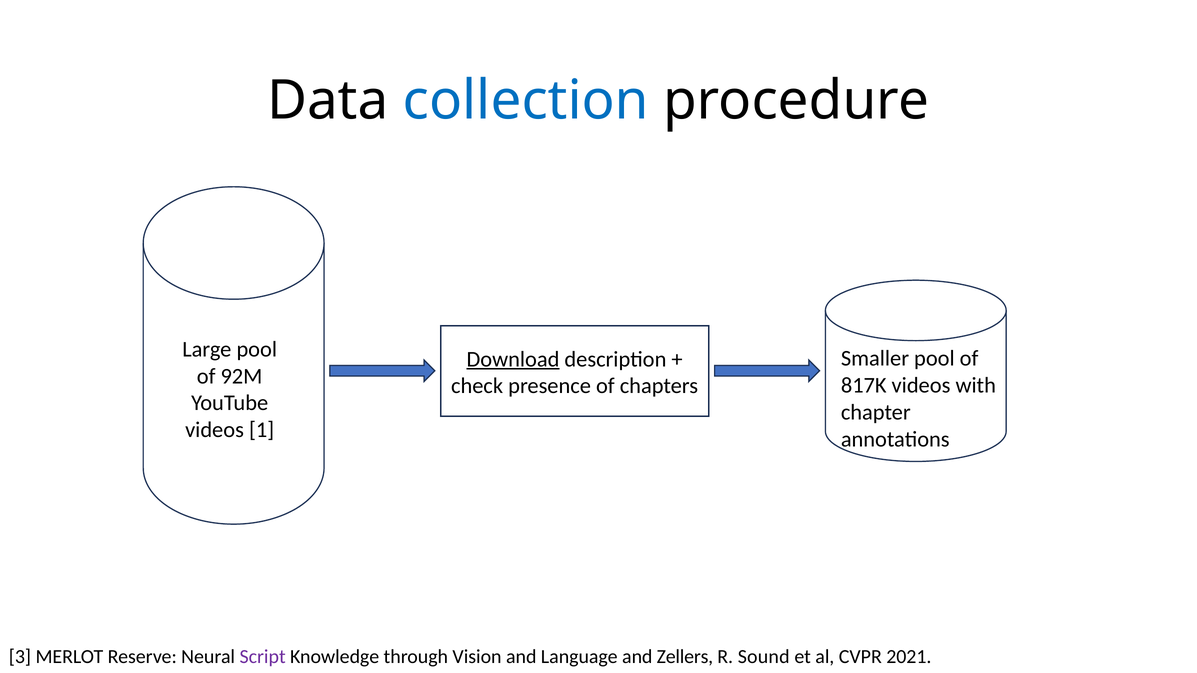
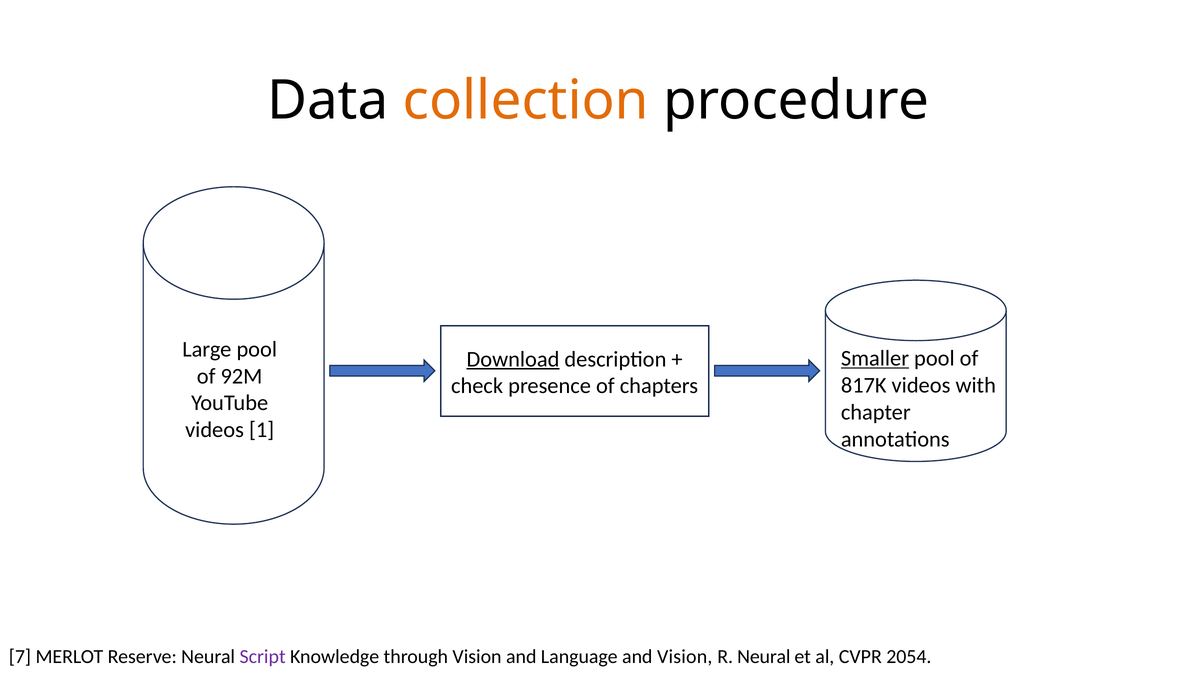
collection colour: blue -> orange
Smaller underline: none -> present
3: 3 -> 7
and Zellers: Zellers -> Vision
R Sound: Sound -> Neural
2021: 2021 -> 2054
